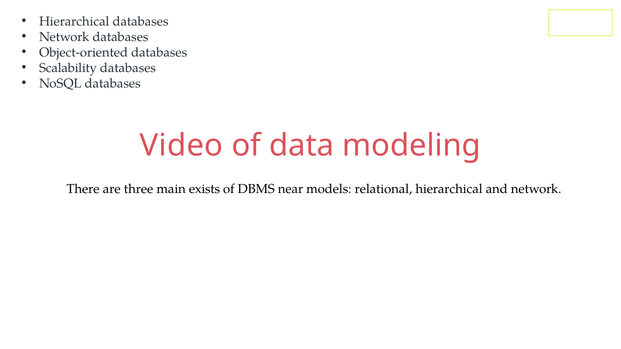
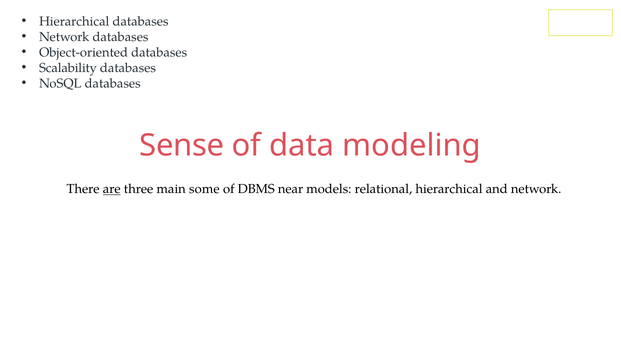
Video: Video -> Sense
are underline: none -> present
exists: exists -> some
